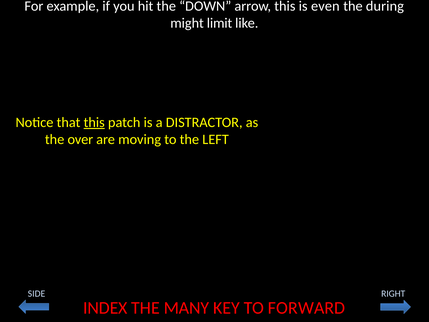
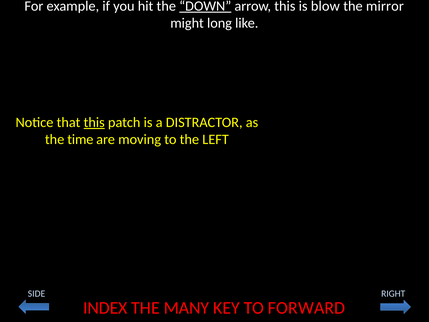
DOWN underline: none -> present
even: even -> blow
during: during -> mirror
limit: limit -> long
over: over -> time
